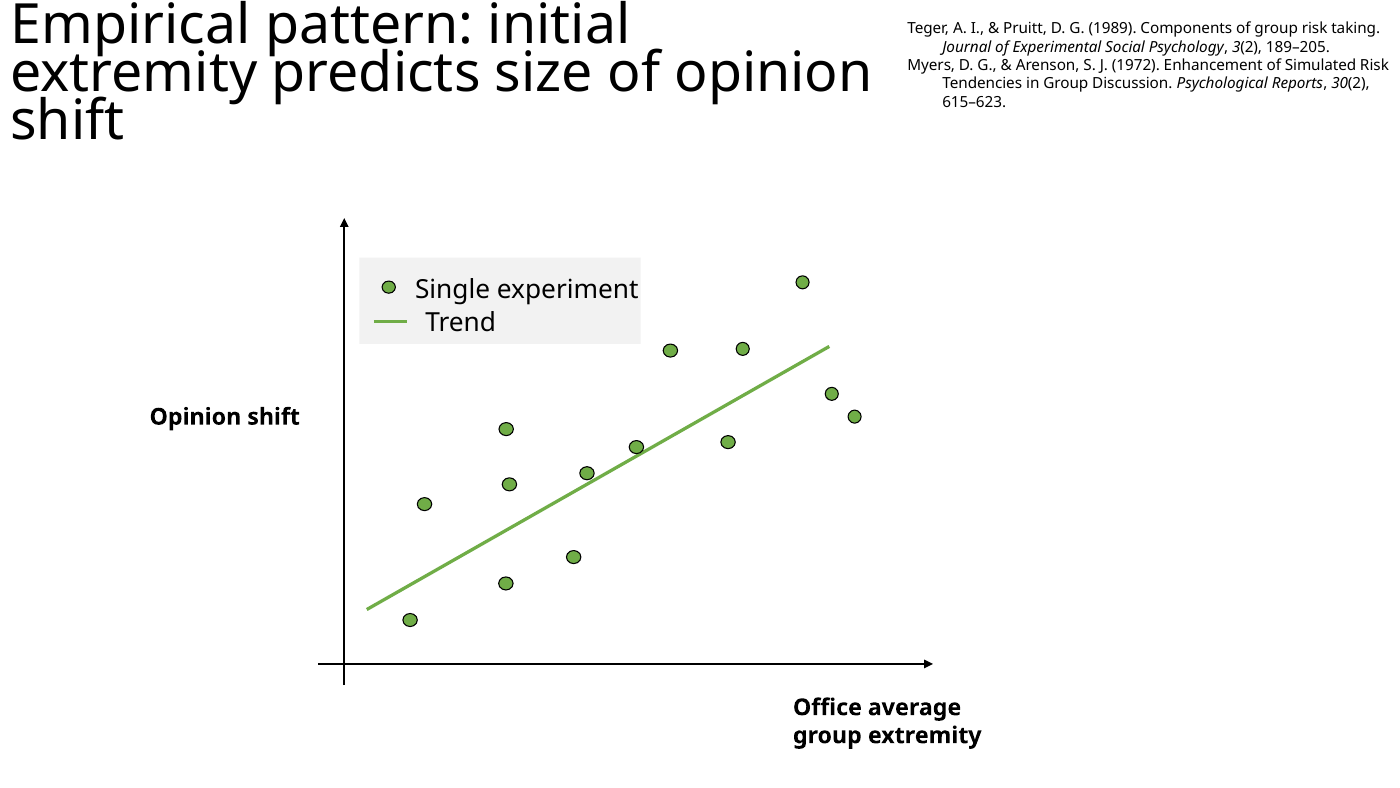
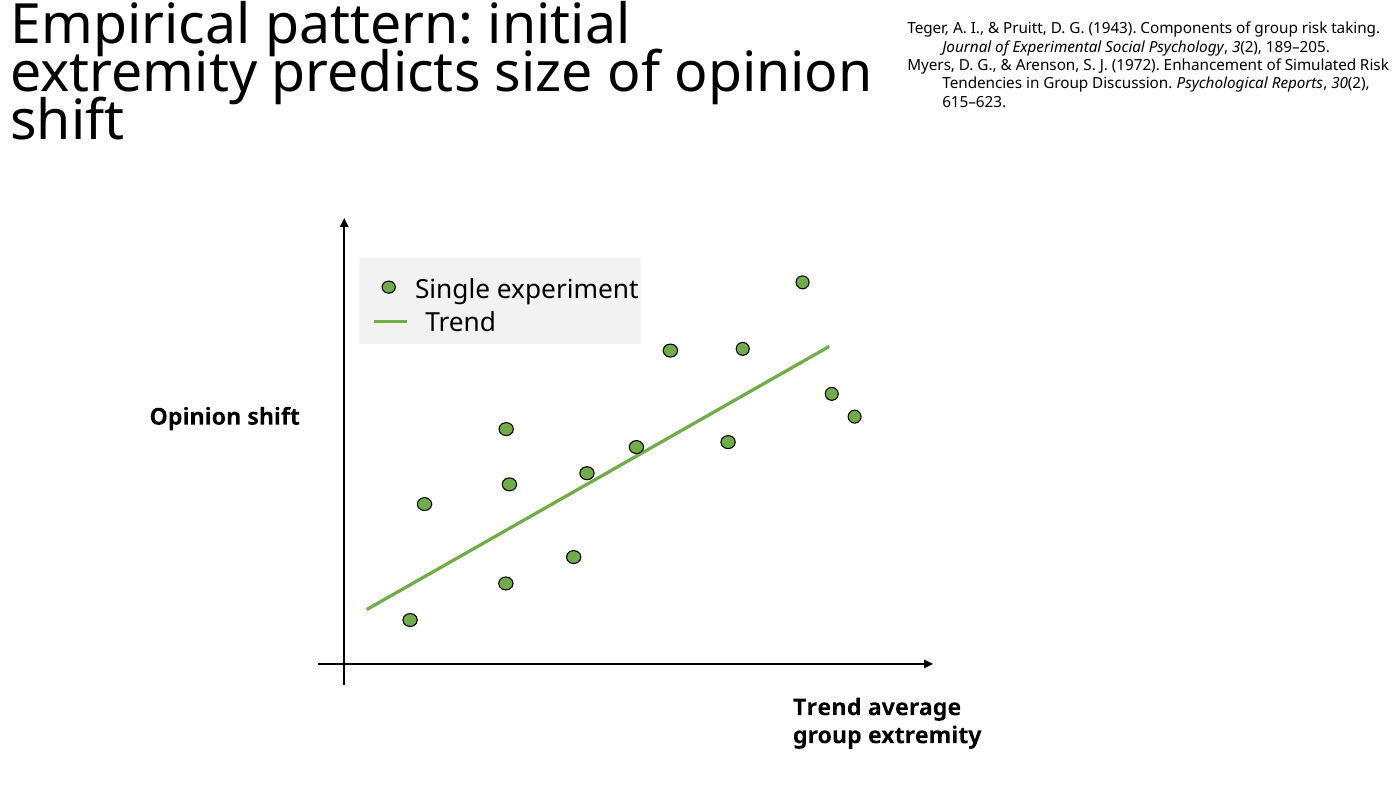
1989: 1989 -> 1943
Office at (827, 707): Office -> Trend
